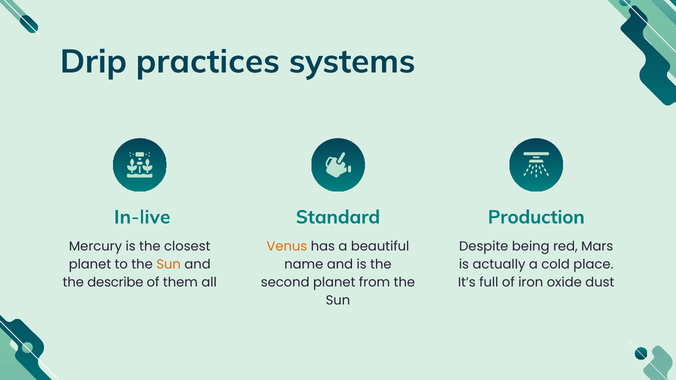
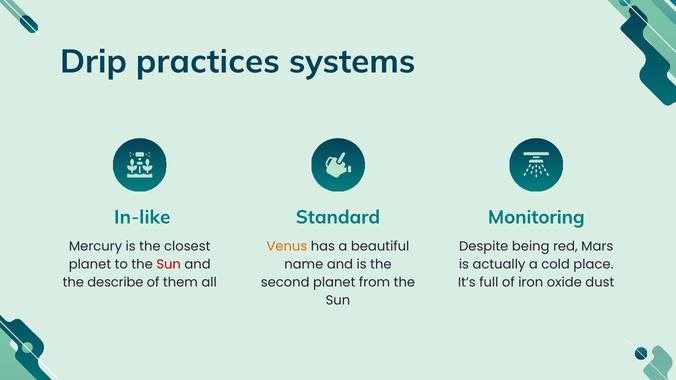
In-live: In-live -> In-like
Production: Production -> Monitoring
Sun at (169, 265) colour: orange -> red
